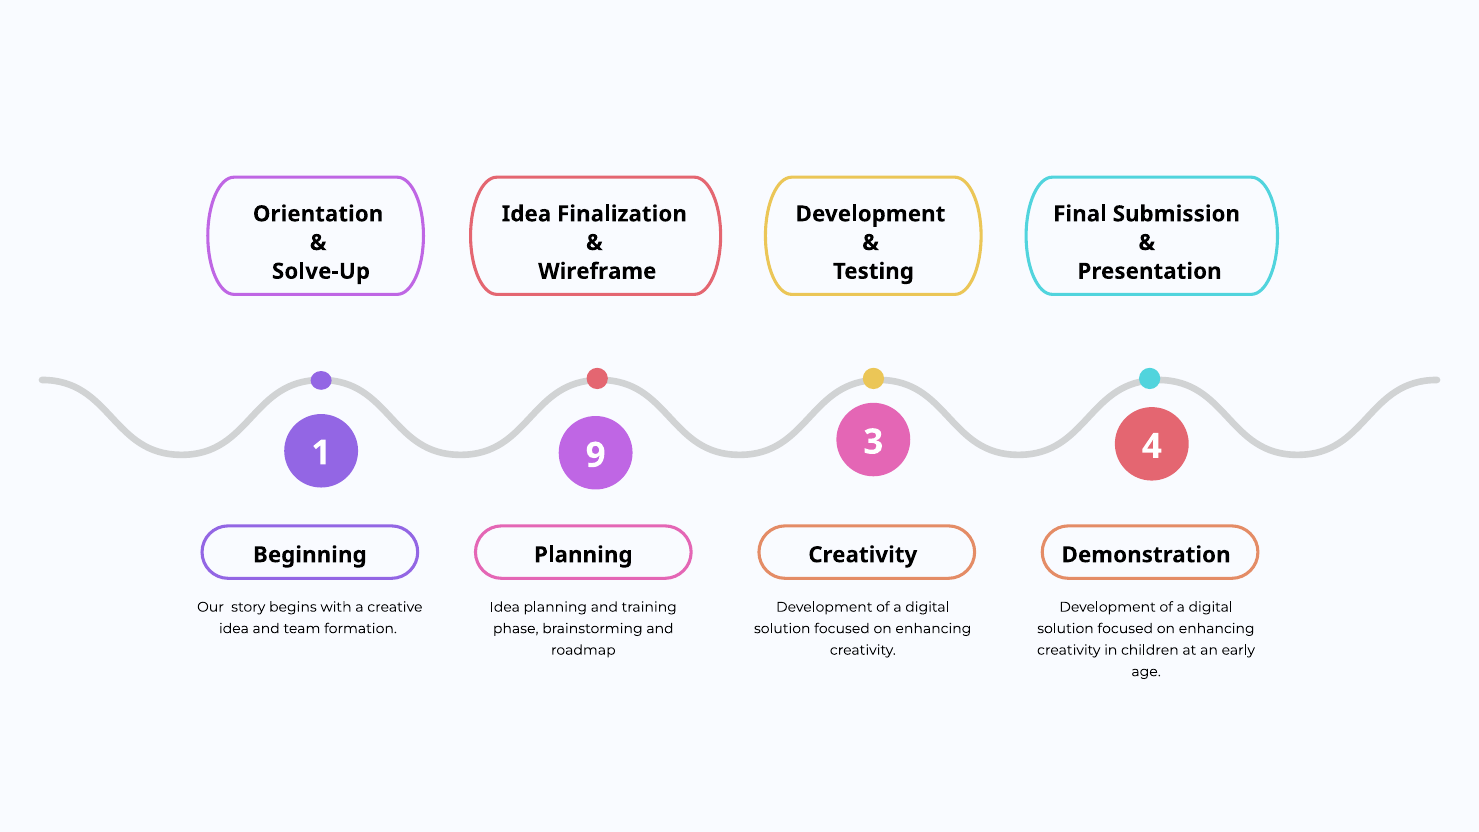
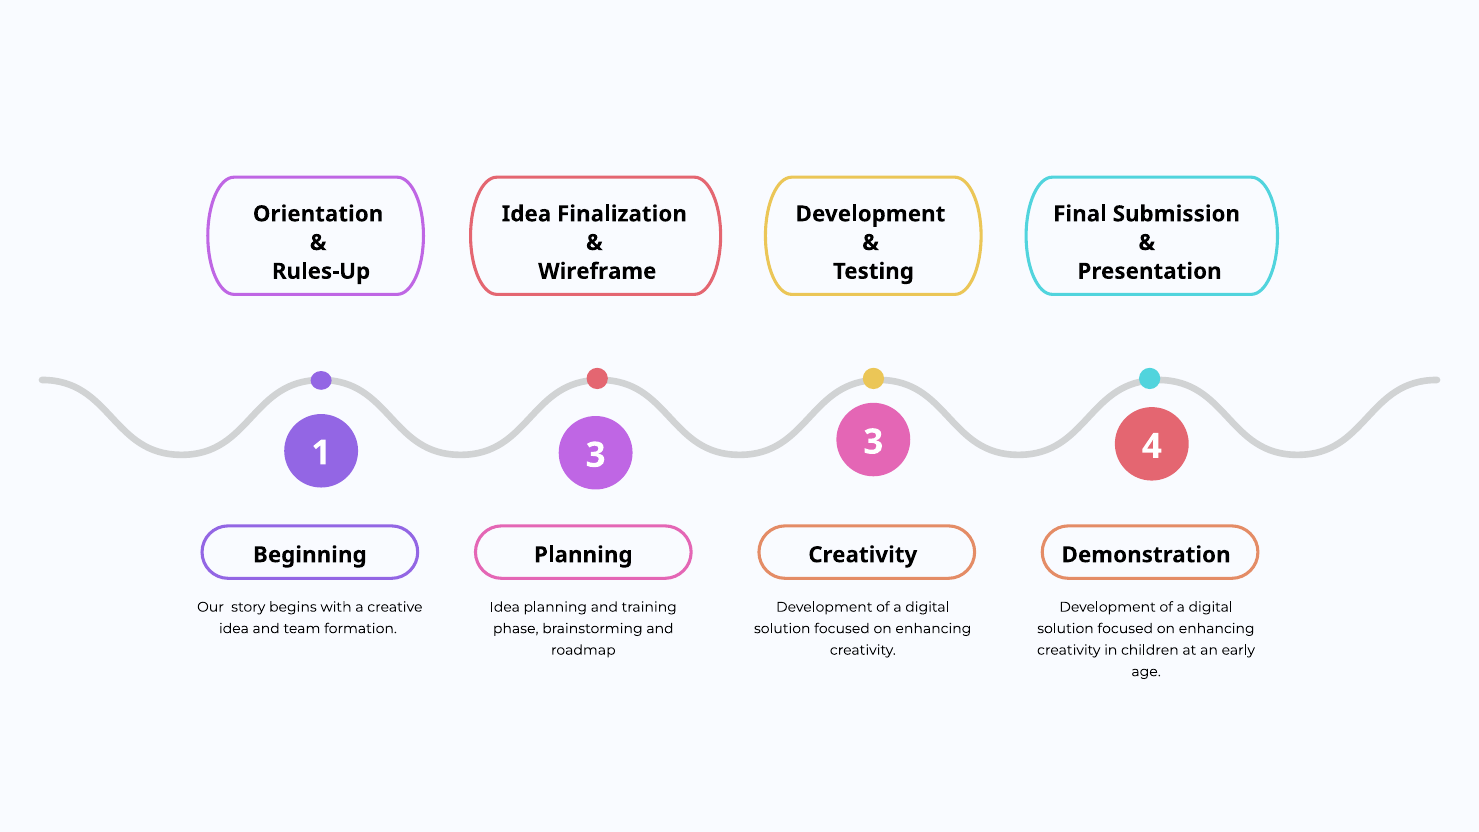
Solve-Up: Solve-Up -> Rules-Up
1 9: 9 -> 3
